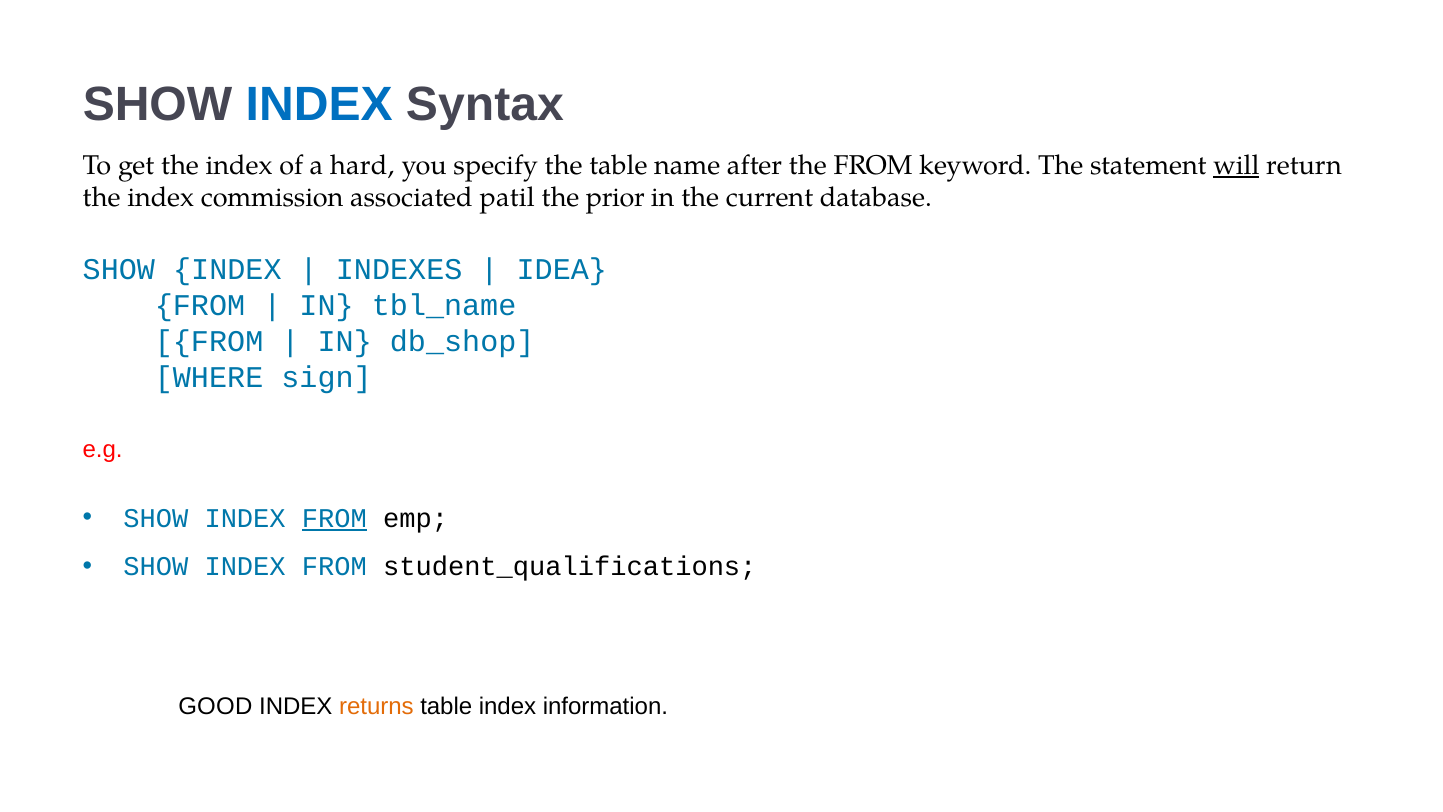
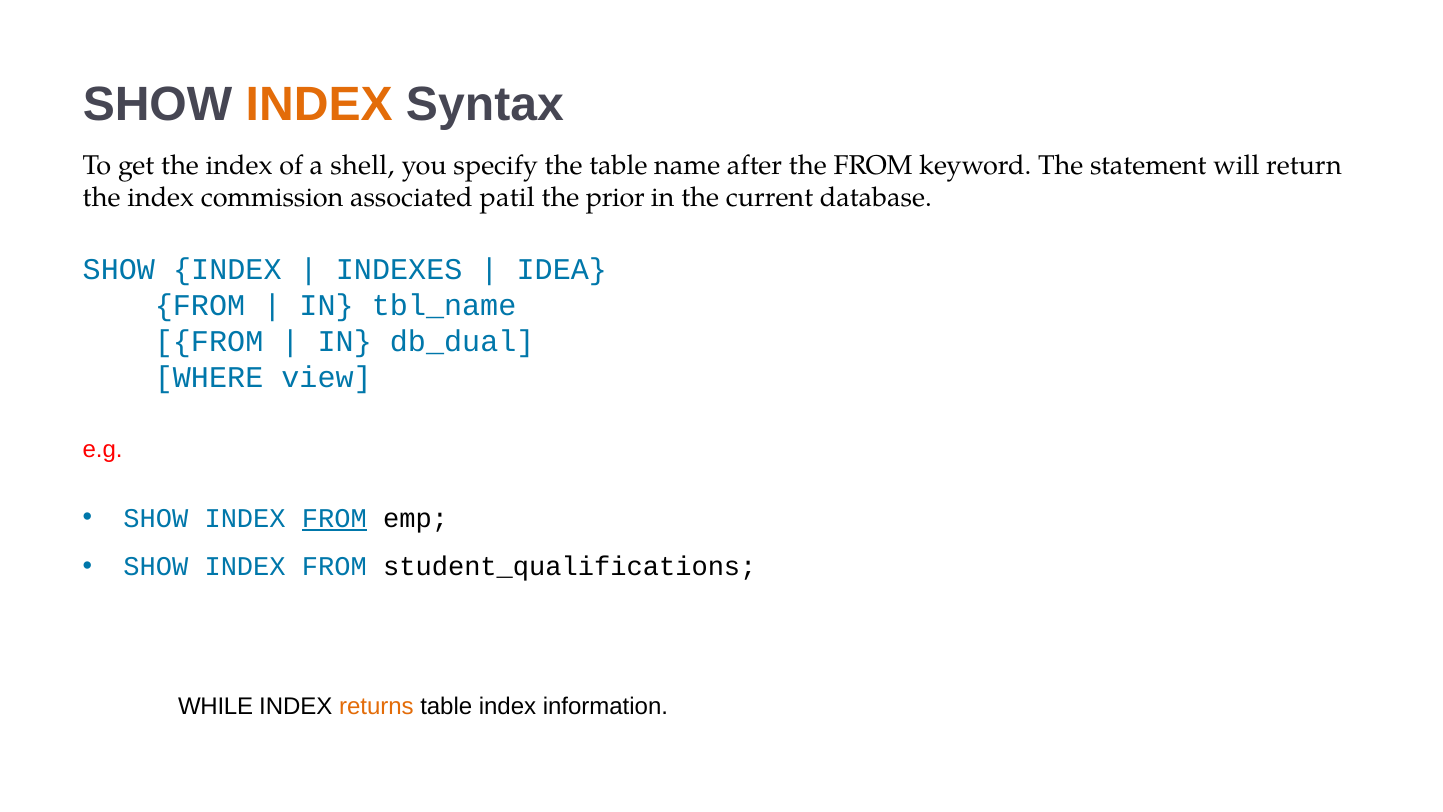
INDEX at (319, 104) colour: blue -> orange
hard: hard -> shell
will underline: present -> none
db_shop: db_shop -> db_dual
sign: sign -> view
GOOD: GOOD -> WHILE
